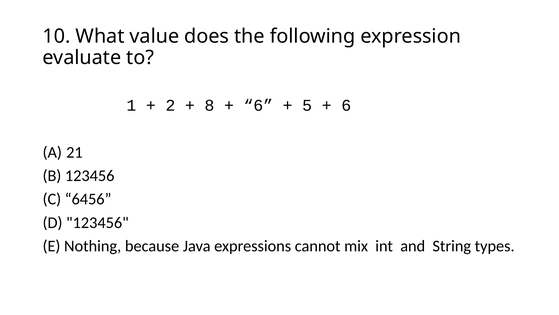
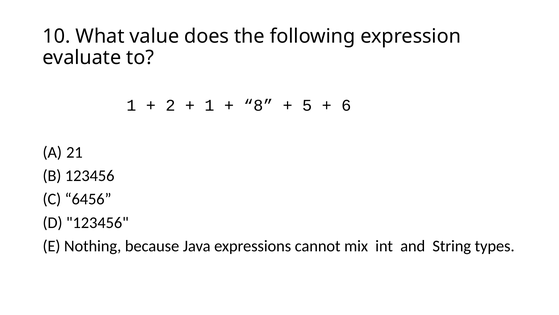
8 at (209, 105): 8 -> 1
6 at (258, 105): 6 -> 8
